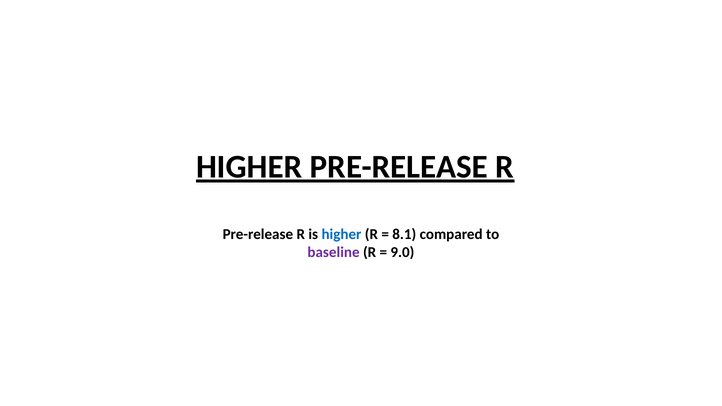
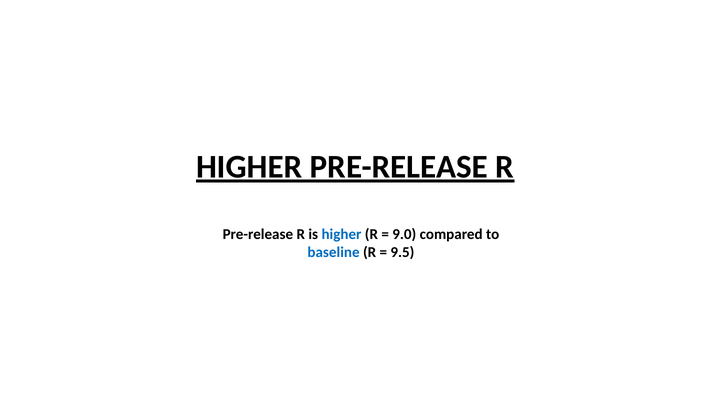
8.1: 8.1 -> 9.0
baseline colour: purple -> blue
9.0: 9.0 -> 9.5
